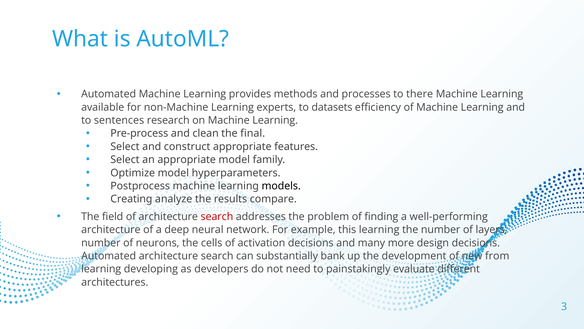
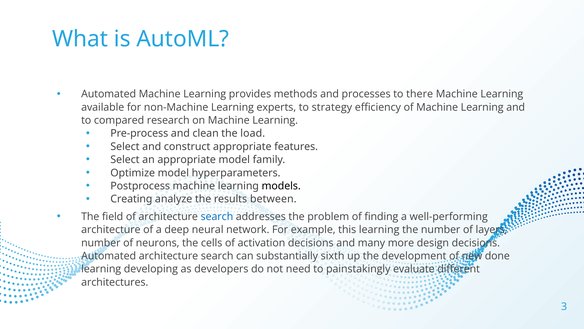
datasets: datasets -> strategy
sentences: sentences -> compared
final: final -> load
compare: compare -> between
search at (217, 216) colour: red -> blue
bank: bank -> sixth
from: from -> done
